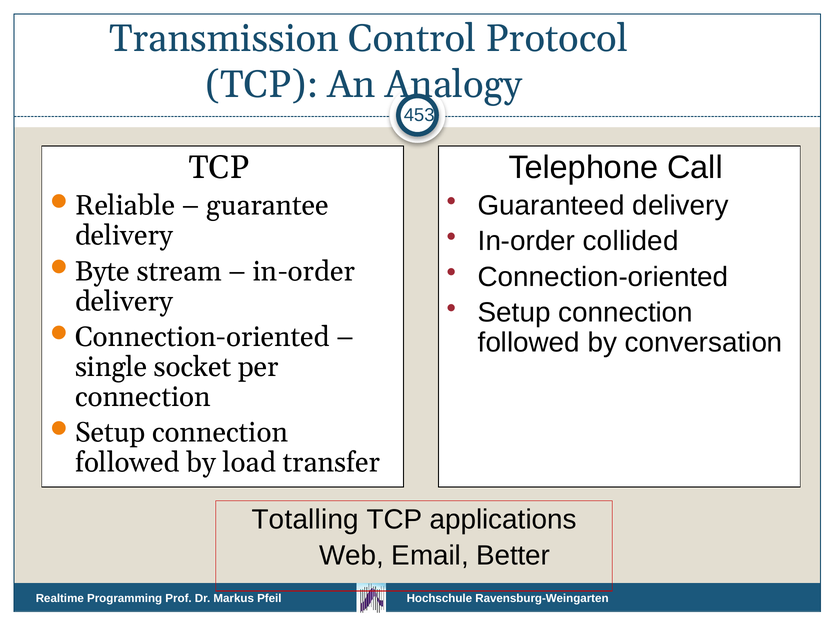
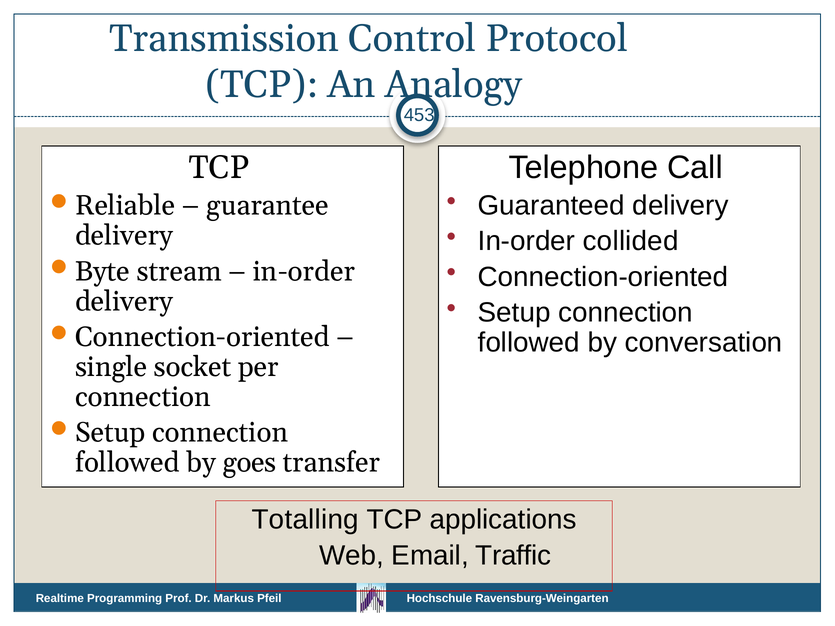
load: load -> goes
Better: Better -> Traffic
